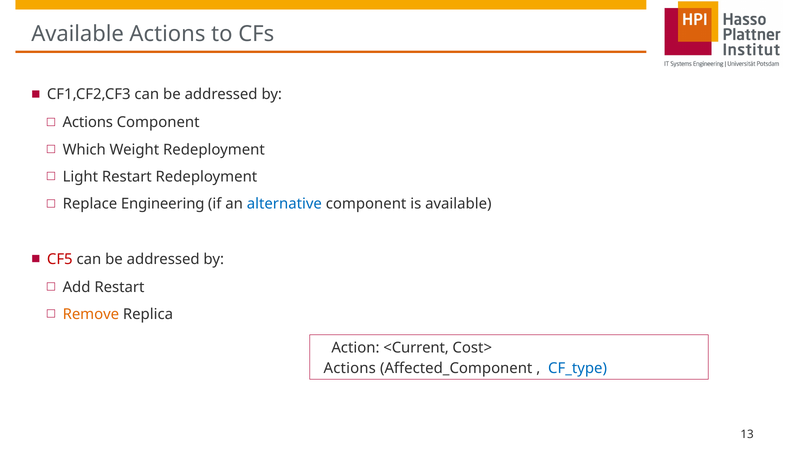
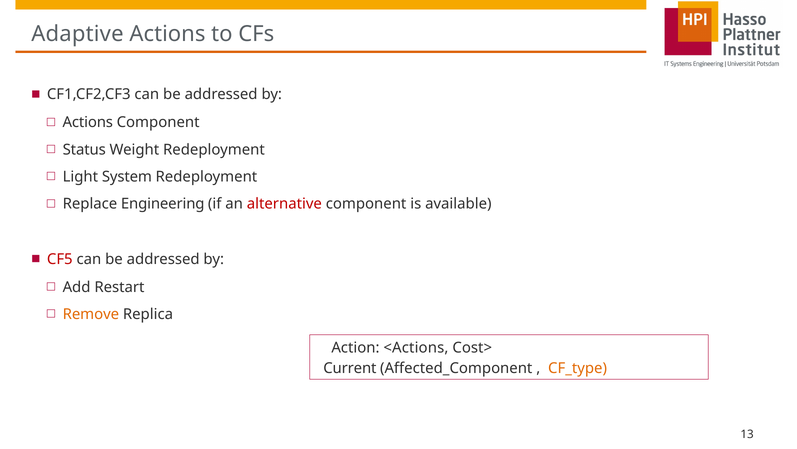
Available at (78, 34): Available -> Adaptive
Which: Which -> Status
Light Restart: Restart -> System
alternative colour: blue -> red
<Current: <Current -> <Actions
Actions at (350, 368): Actions -> Current
CF_type colour: blue -> orange
